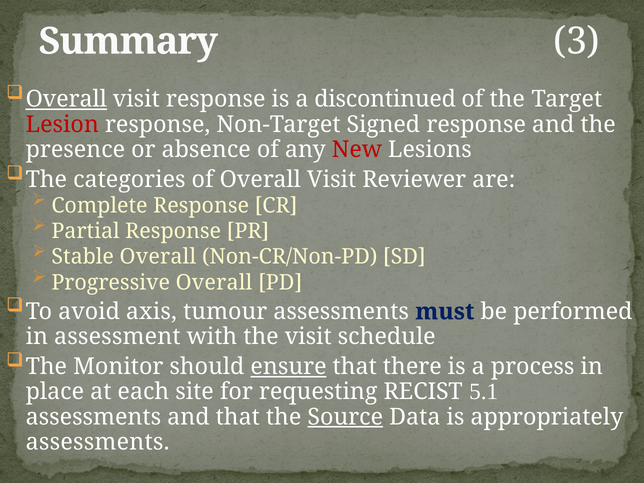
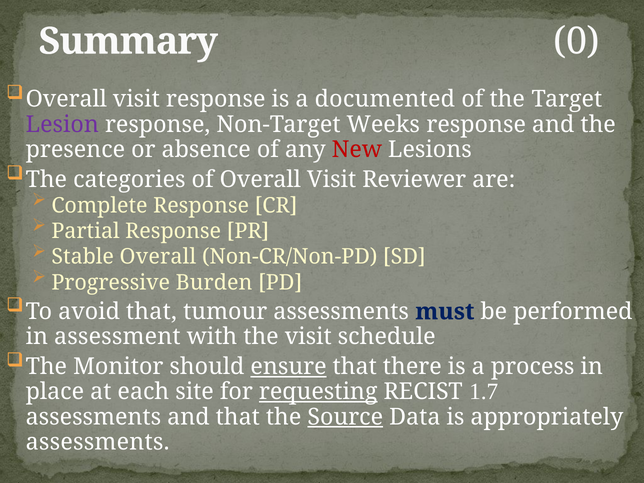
3: 3 -> 0
Overall at (66, 99) underline: present -> none
discontinued: discontinued -> documented
Lesion colour: red -> purple
Signed: Signed -> Weeks
Progressive Overall: Overall -> Burden
avoid axis: axis -> that
requesting underline: none -> present
5.1: 5.1 -> 1.7
